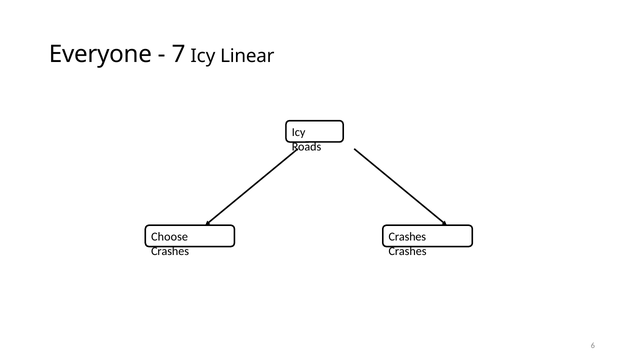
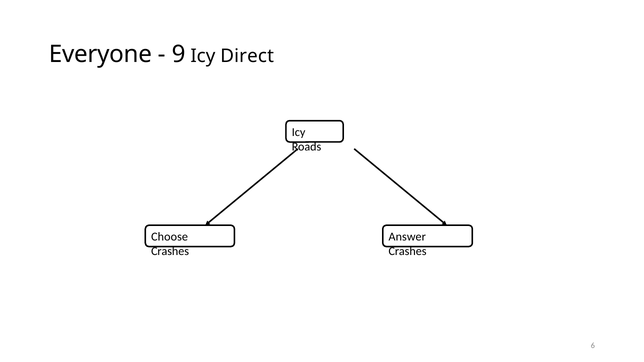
7: 7 -> 9
Linear: Linear -> Direct
Crashes at (407, 237): Crashes -> Answer
